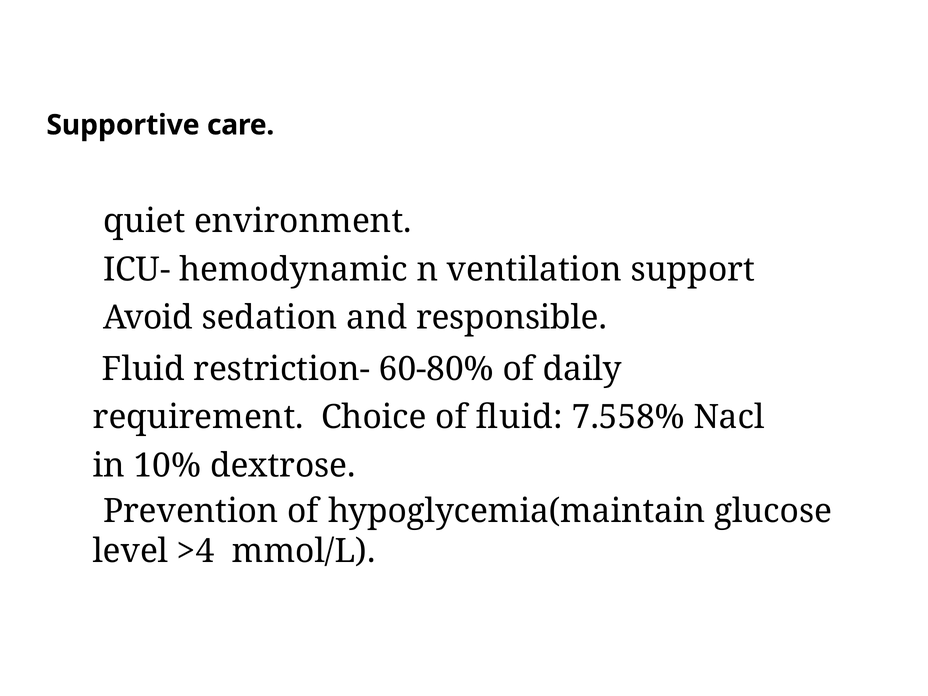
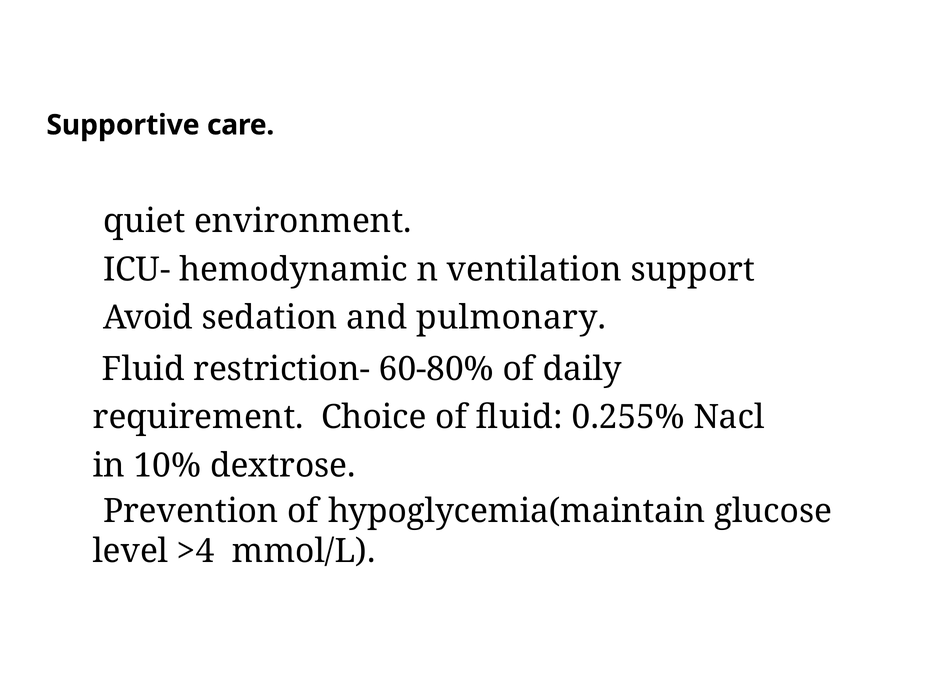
responsible: responsible -> pulmonary
7.558%: 7.558% -> 0.255%
